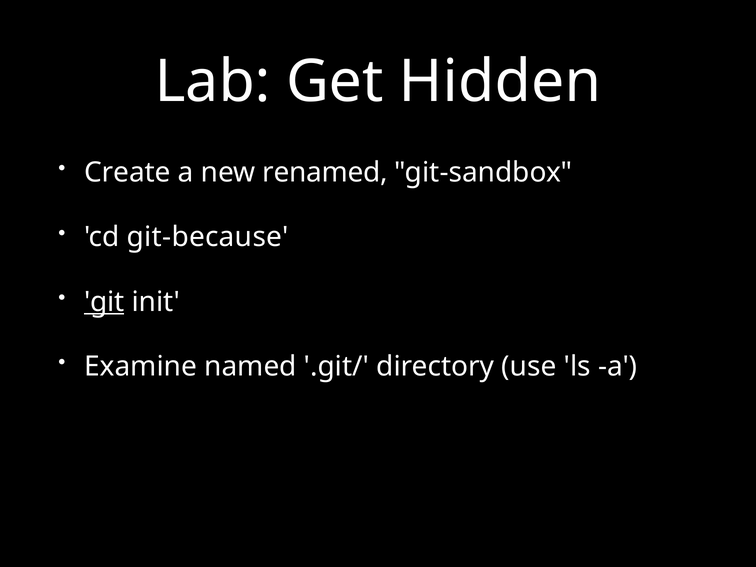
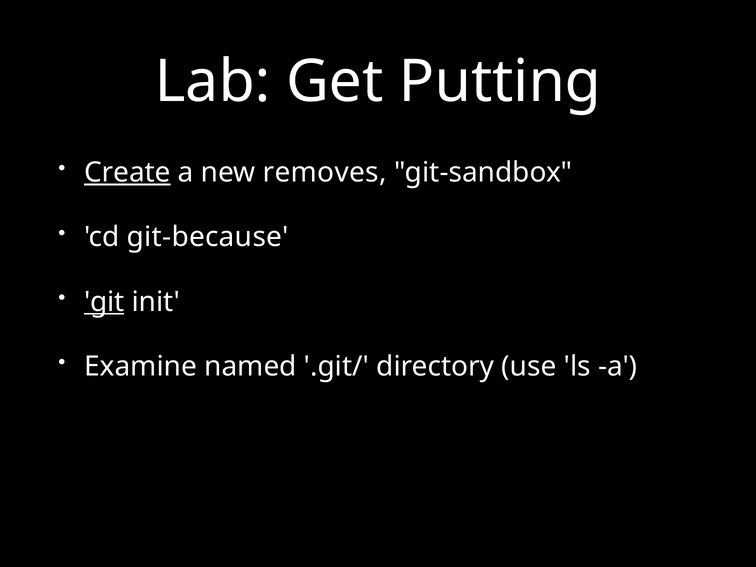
Hidden: Hidden -> Putting
Create underline: none -> present
renamed: renamed -> removes
